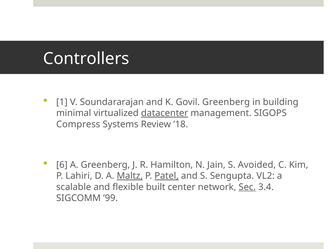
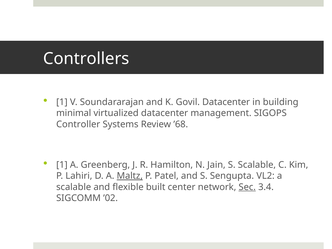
Govil Greenberg: Greenberg -> Datacenter
datacenter at (165, 113) underline: present -> none
Compress: Compress -> Controller
’18: ’18 -> ’68
6 at (62, 165): 6 -> 1
S Avoided: Avoided -> Scalable
Patel underline: present -> none
’99: ’99 -> ’02
